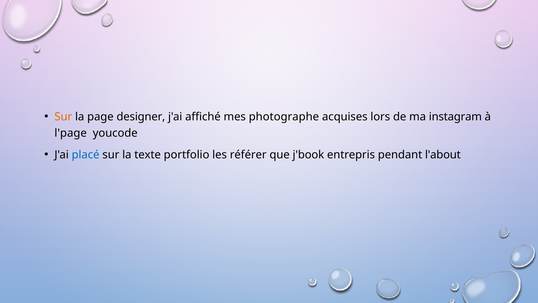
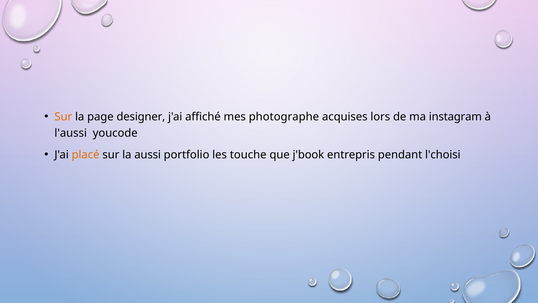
l'page: l'page -> l'aussi
placé colour: blue -> orange
texte: texte -> aussi
référer: référer -> touche
l'about: l'about -> l'choisi
